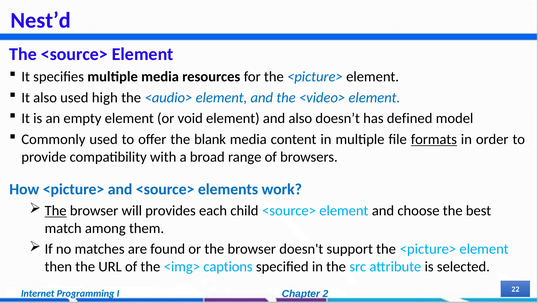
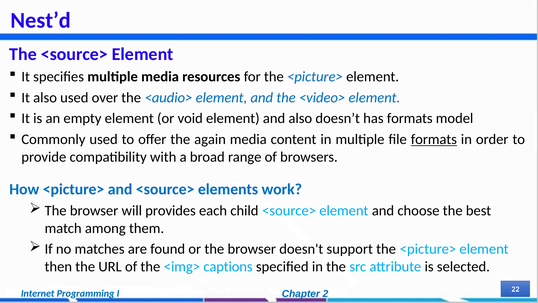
high: high -> over
has defined: defined -> formats
blank: blank -> again
The at (56, 210) underline: present -> none
